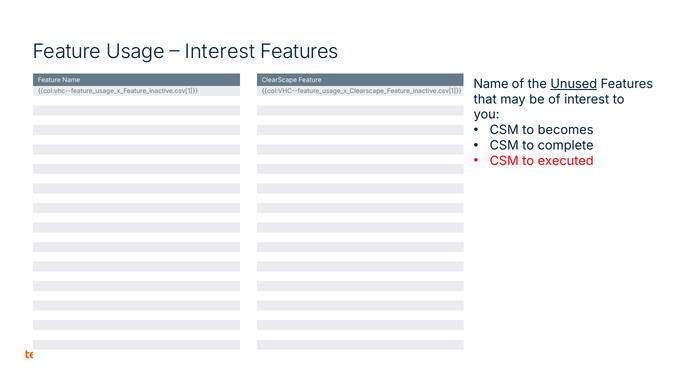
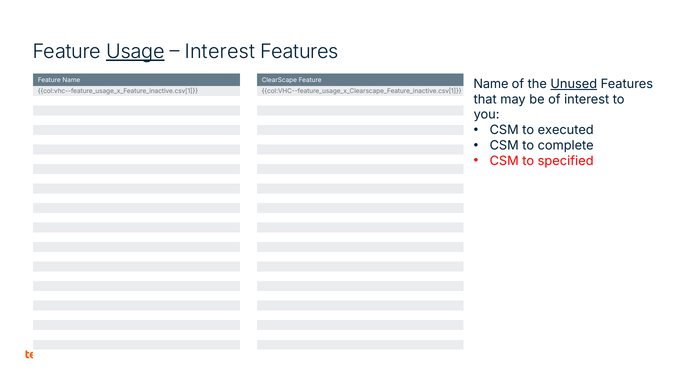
Usage underline: none -> present
becomes: becomes -> executed
executed: executed -> specified
